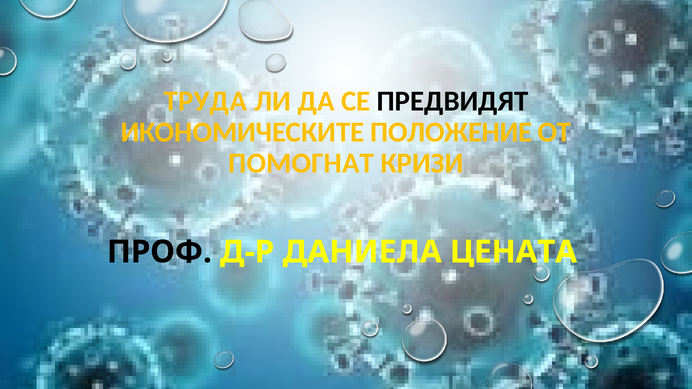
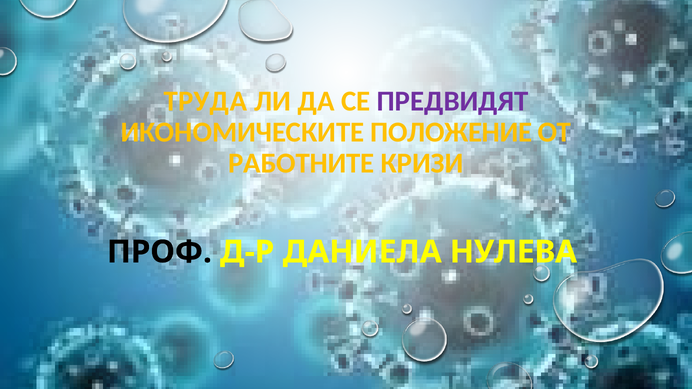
ПРЕДВИДЯТ colour: black -> purple
ПОМОГНАТ: ПОМОГНАТ -> РАБОТНИТЕ
ЦЕНАТА: ЦЕНАТА -> НУЛЕВА
